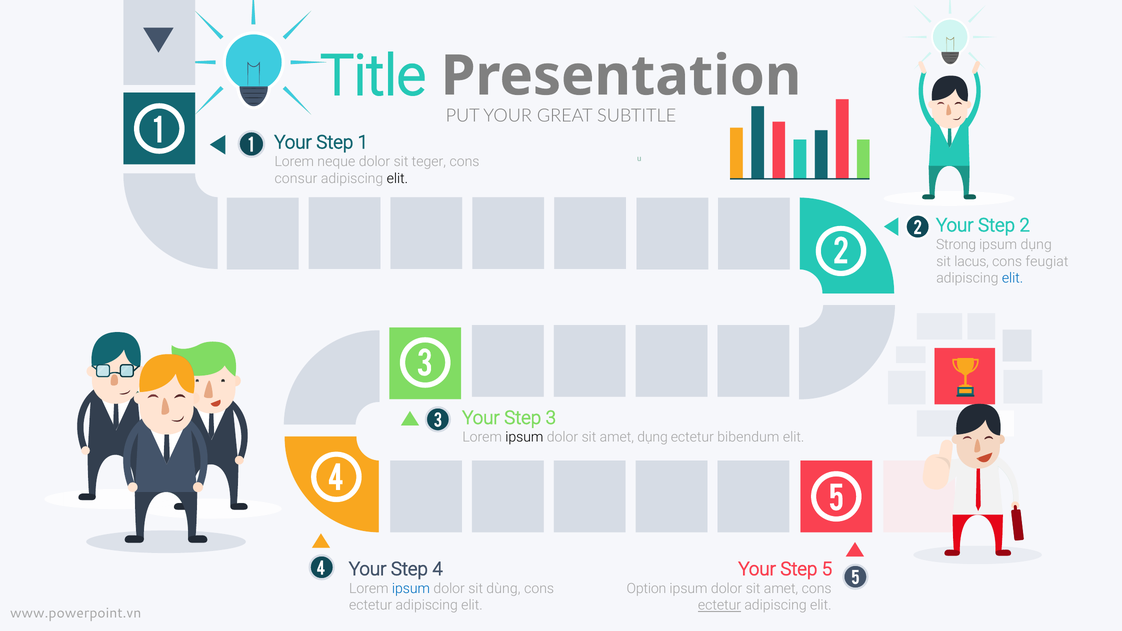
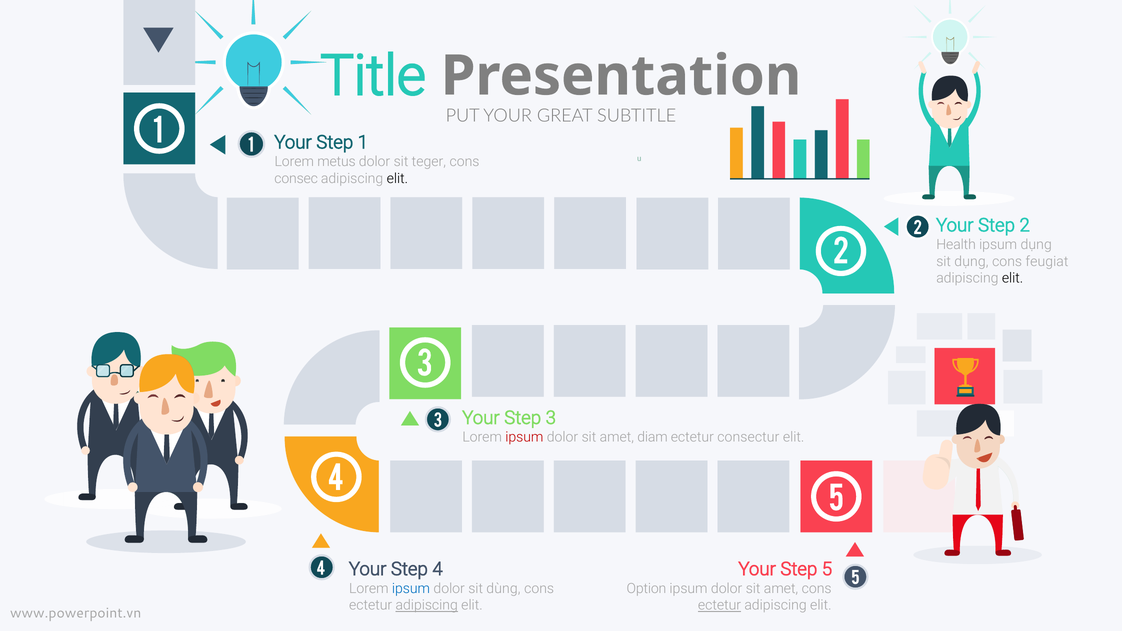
neque: neque -> metus
consur: consur -> consec
Strong: Strong -> Health
sit lacus: lacus -> dụng
elit at (1013, 278) colour: blue -> black
ipsum at (524, 437) colour: black -> red
amet dụng: dụng -> diam
bibendum: bibendum -> consectur
adipiscing at (427, 605) underline: none -> present
